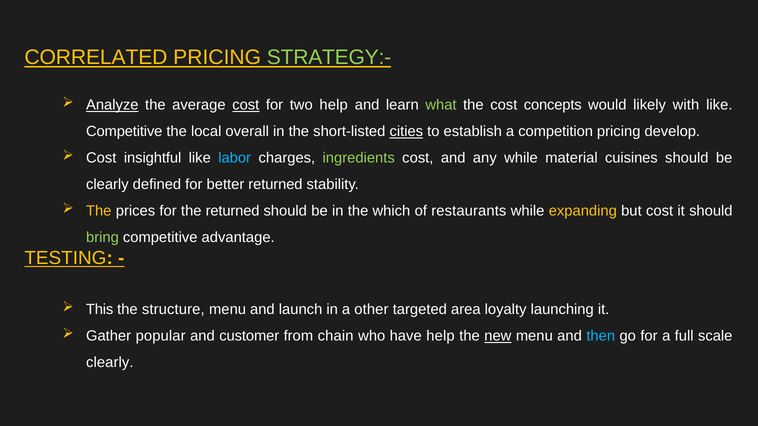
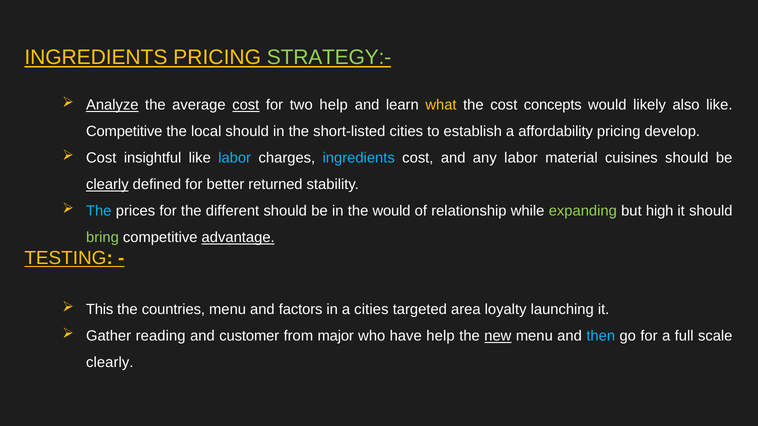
CORRELATED at (96, 58): CORRELATED -> INGREDIENTS
what colour: light green -> yellow
with: with -> also
local overall: overall -> should
cities at (406, 132) underline: present -> none
competition: competition -> affordability
ingredients at (359, 158) colour: light green -> light blue
any while: while -> labor
clearly at (107, 185) underline: none -> present
The at (99, 211) colour: yellow -> light blue
the returned: returned -> different
the which: which -> would
restaurants: restaurants -> relationship
expanding colour: yellow -> light green
but cost: cost -> high
advantage underline: none -> present
structure: structure -> countries
launch: launch -> factors
a other: other -> cities
popular: popular -> reading
chain: chain -> major
